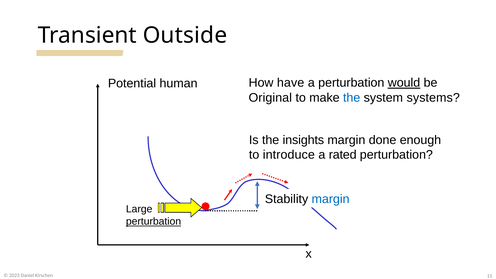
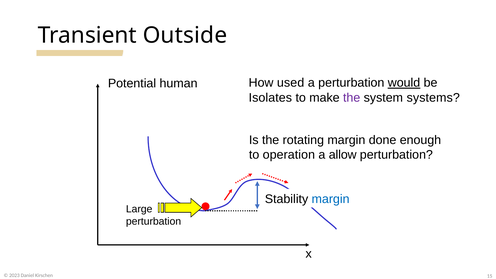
have: have -> used
Original: Original -> Isolates
the at (352, 98) colour: blue -> purple
insights: insights -> rotating
introduce: introduce -> operation
rated: rated -> allow
perturbation at (154, 222) underline: present -> none
